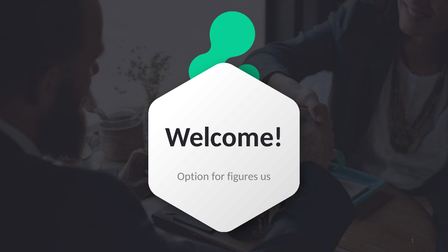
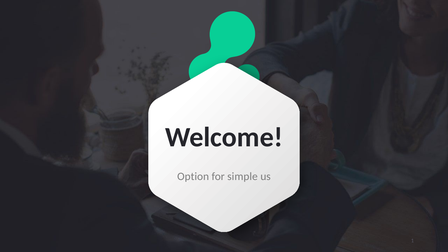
figures: figures -> simple
